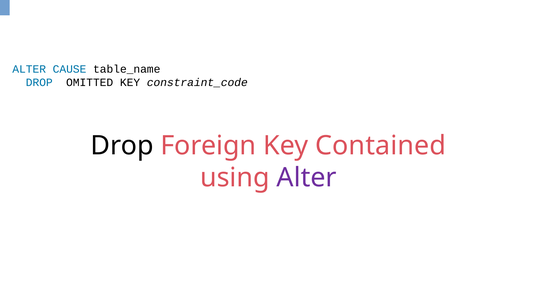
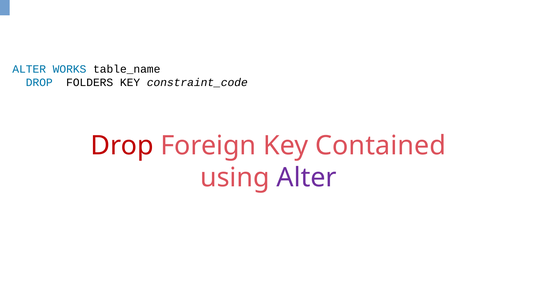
CAUSE: CAUSE -> WORKS
OMITTED: OMITTED -> FOLDERS
Drop at (122, 146) colour: black -> red
